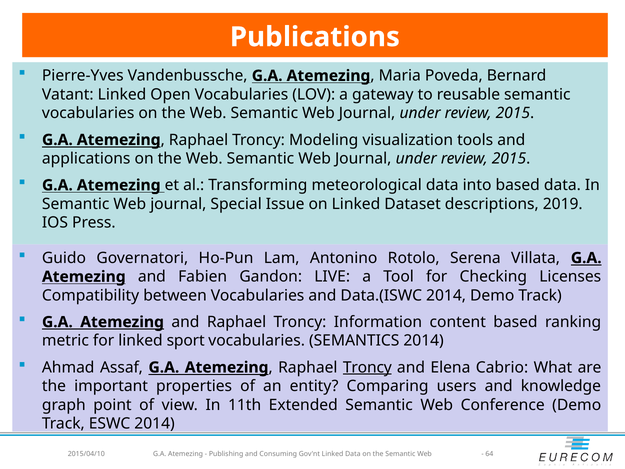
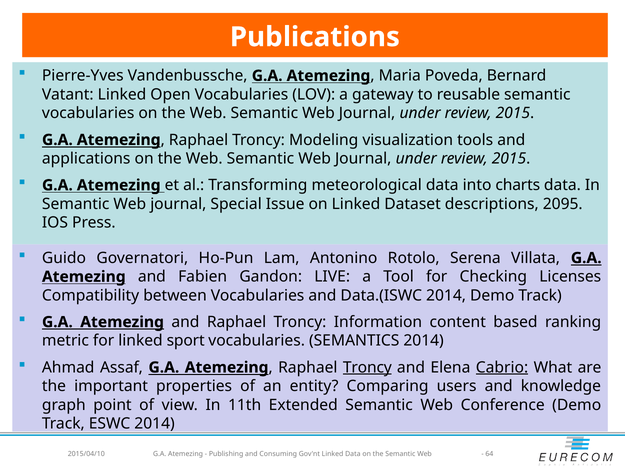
into based: based -> charts
2019: 2019 -> 2095
Cabrio underline: none -> present
